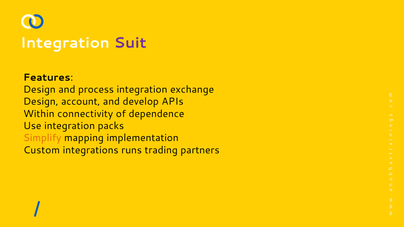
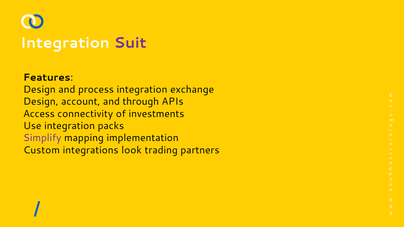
develop: develop -> through
Within: Within -> Access
dependence: dependence -> investments
Simplify colour: orange -> purple
runs: runs -> look
